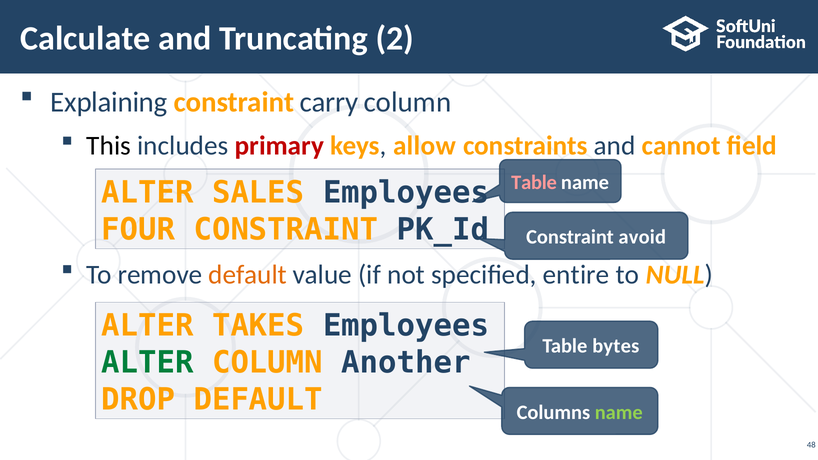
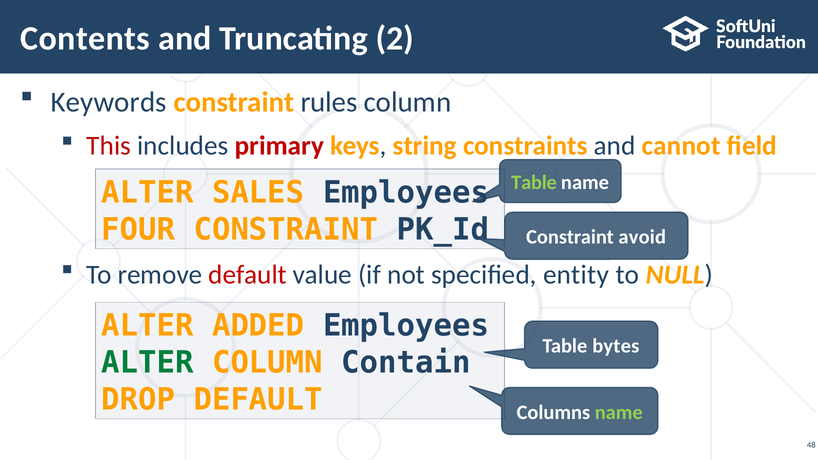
Calculate: Calculate -> Contents
Explaining: Explaining -> Keywords
carry: carry -> rules
This colour: black -> red
allow: allow -> string
Table at (534, 183) colour: pink -> light green
default at (248, 275) colour: orange -> red
entire: entire -> entity
TAKES: TAKES -> ADDED
Another: Another -> Contain
